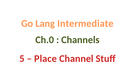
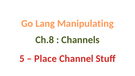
Intermediate: Intermediate -> Manipulating
Ch.0: Ch.0 -> Ch.8
